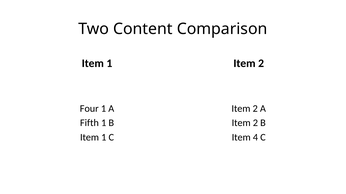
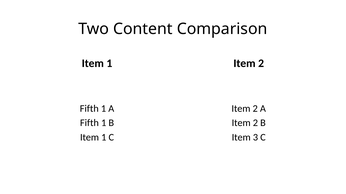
Four at (89, 109): Four -> Fifth
4: 4 -> 3
